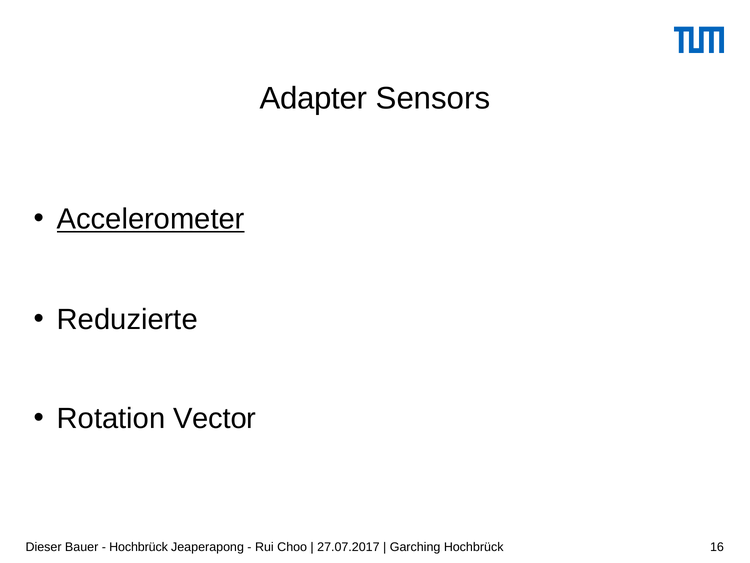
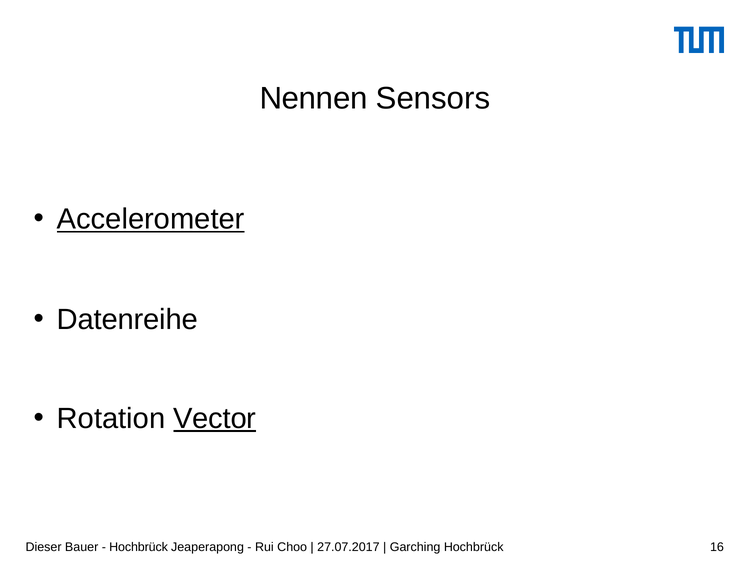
Adapter: Adapter -> Nennen
Reduzierte: Reduzierte -> Datenreihe
Vector underline: none -> present
